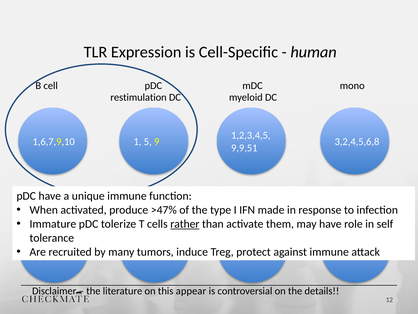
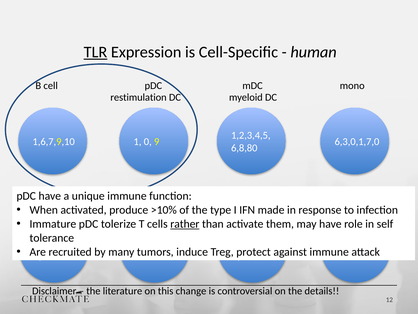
TLR underline: none -> present
5: 5 -> 0
3,2,4,5,6,8: 3,2,4,5,6,8 -> 6,3,0,1,7,0
9,9,51: 9,9,51 -> 6,8,80
>47%: >47% -> >10%
appear: appear -> change
